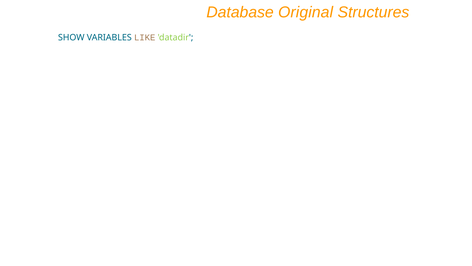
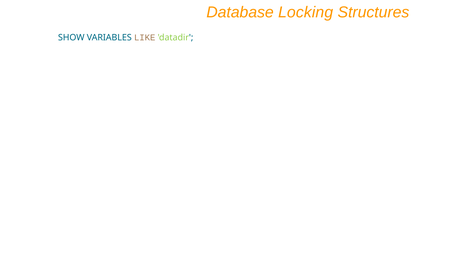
Original: Original -> Locking
